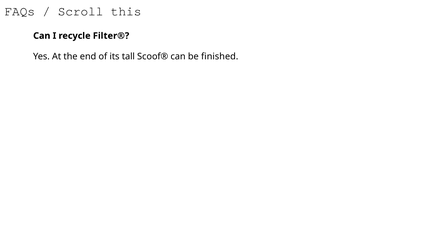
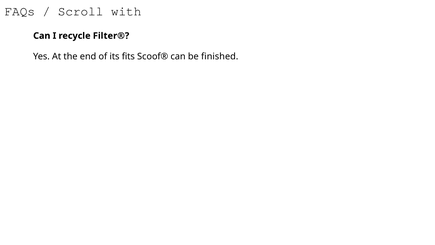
this: this -> with
tall: tall -> fits
